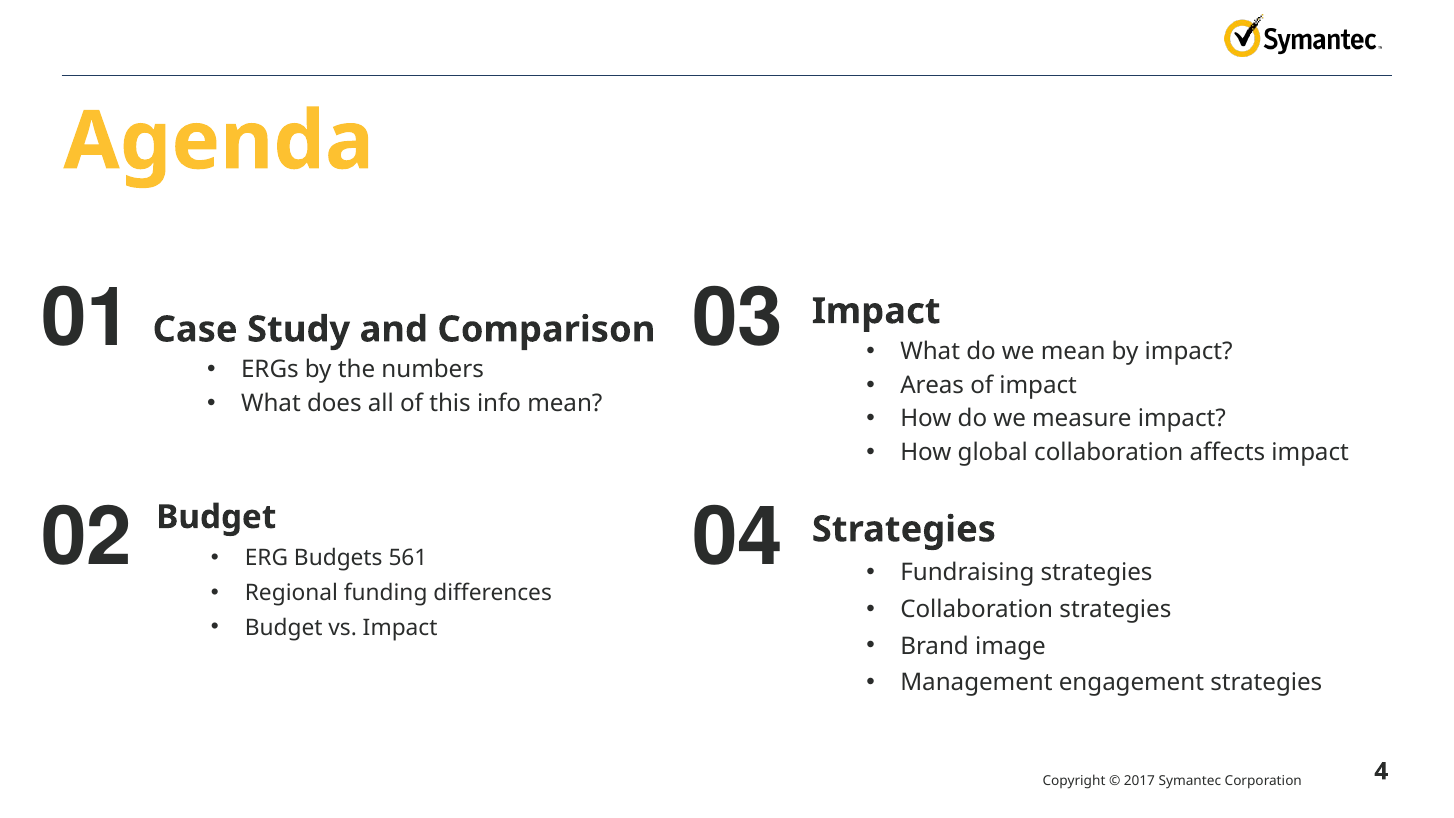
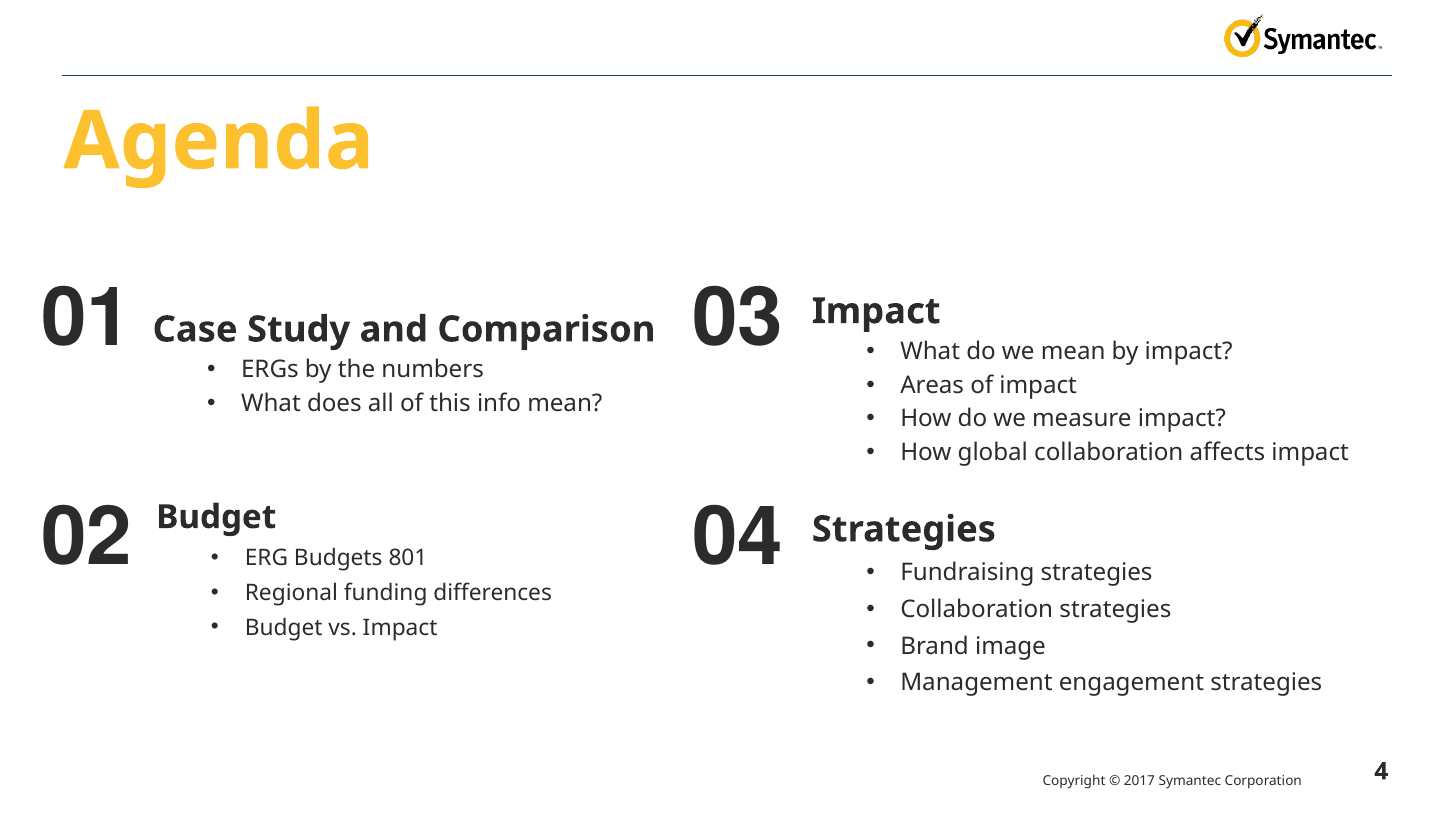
561: 561 -> 801
